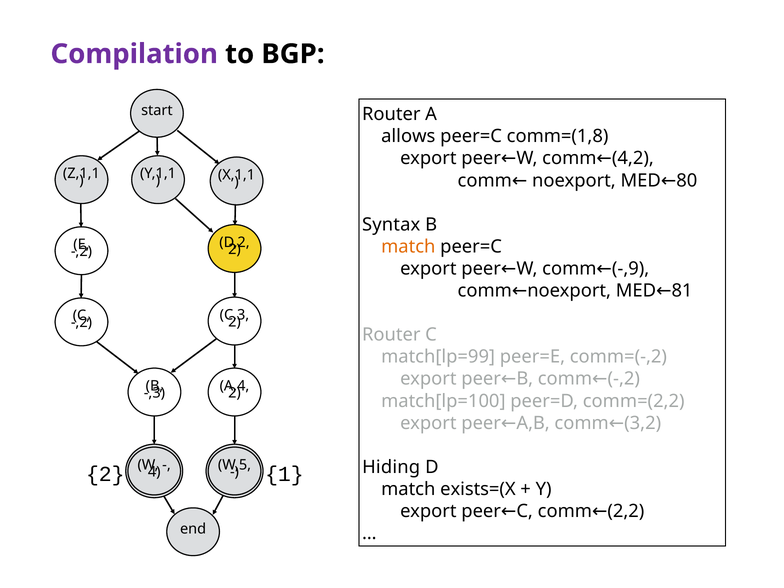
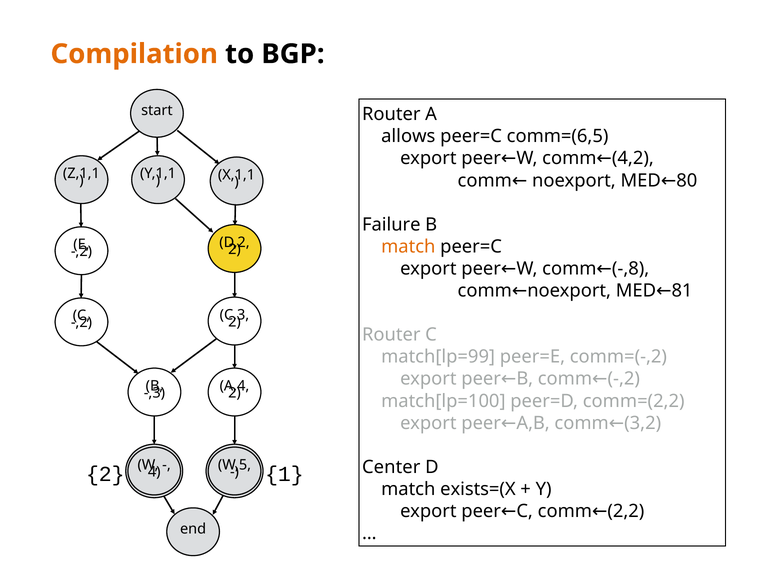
Compilation colour: purple -> orange
comm=(1,8: comm=(1,8 -> comm=(6,5
Syntax: Syntax -> Failure
-,9: -,9 -> -,8
Hiding: Hiding -> Center
